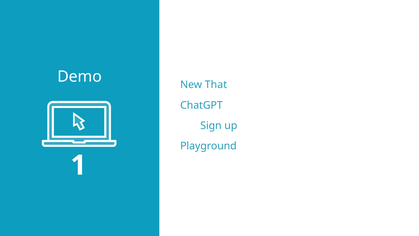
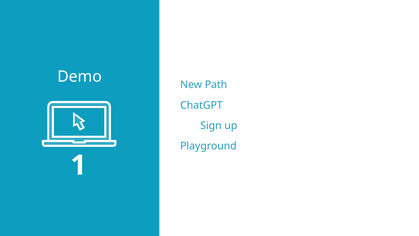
That: That -> Path
